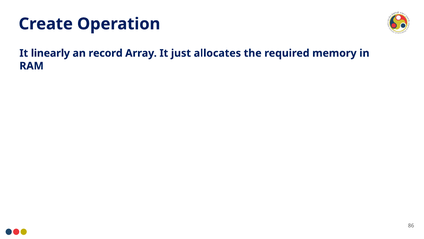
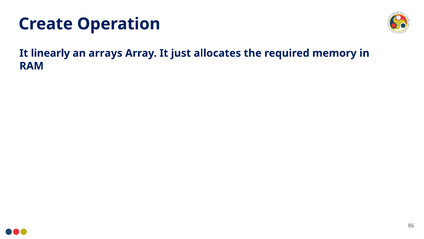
record: record -> arrays
